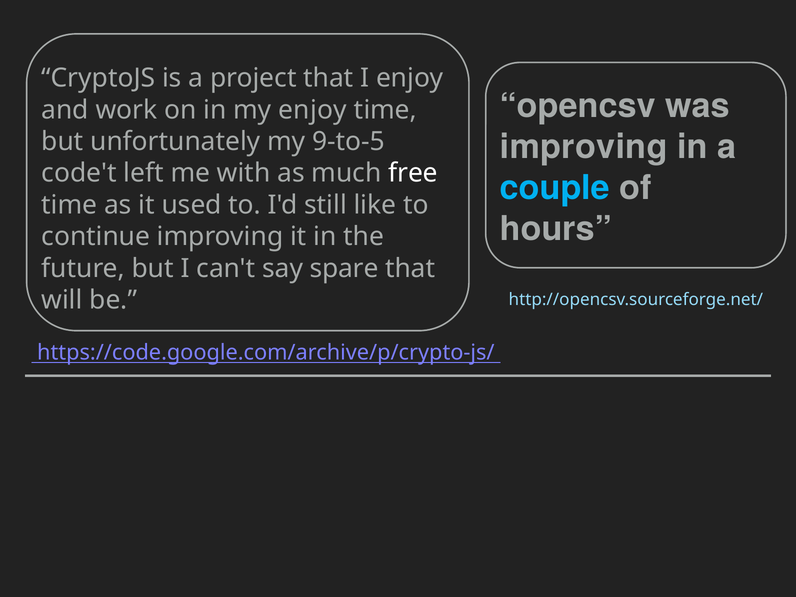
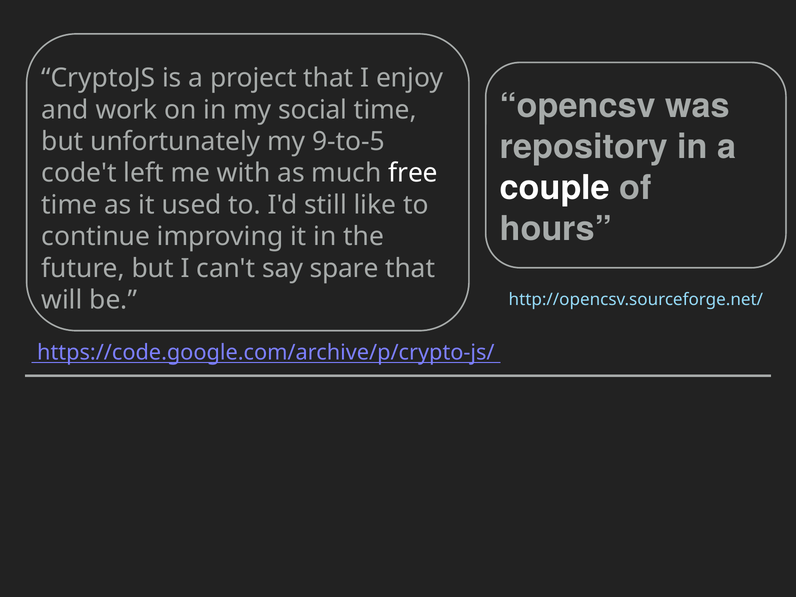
my enjoy: enjoy -> social
improving at (584, 147): improving -> repository
couple colour: light blue -> white
